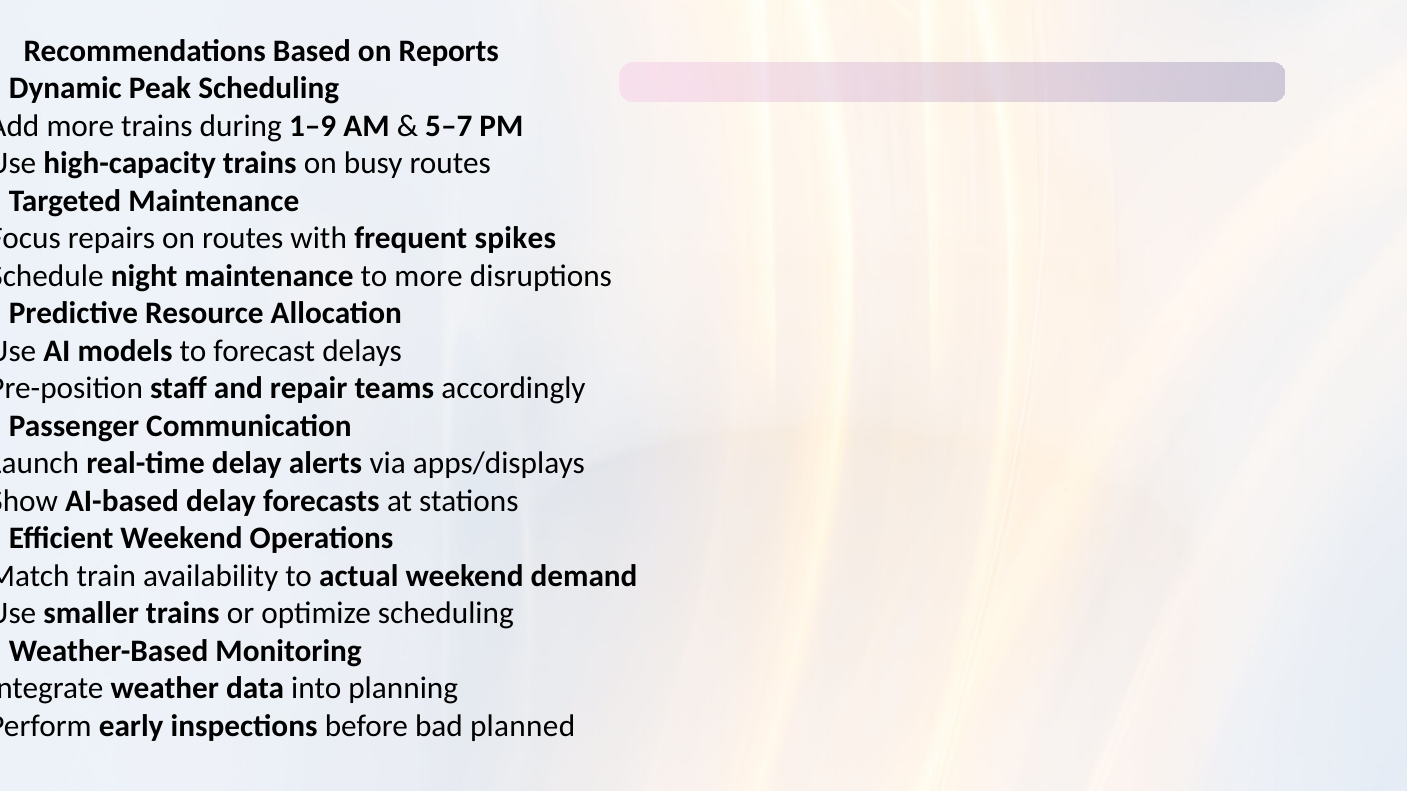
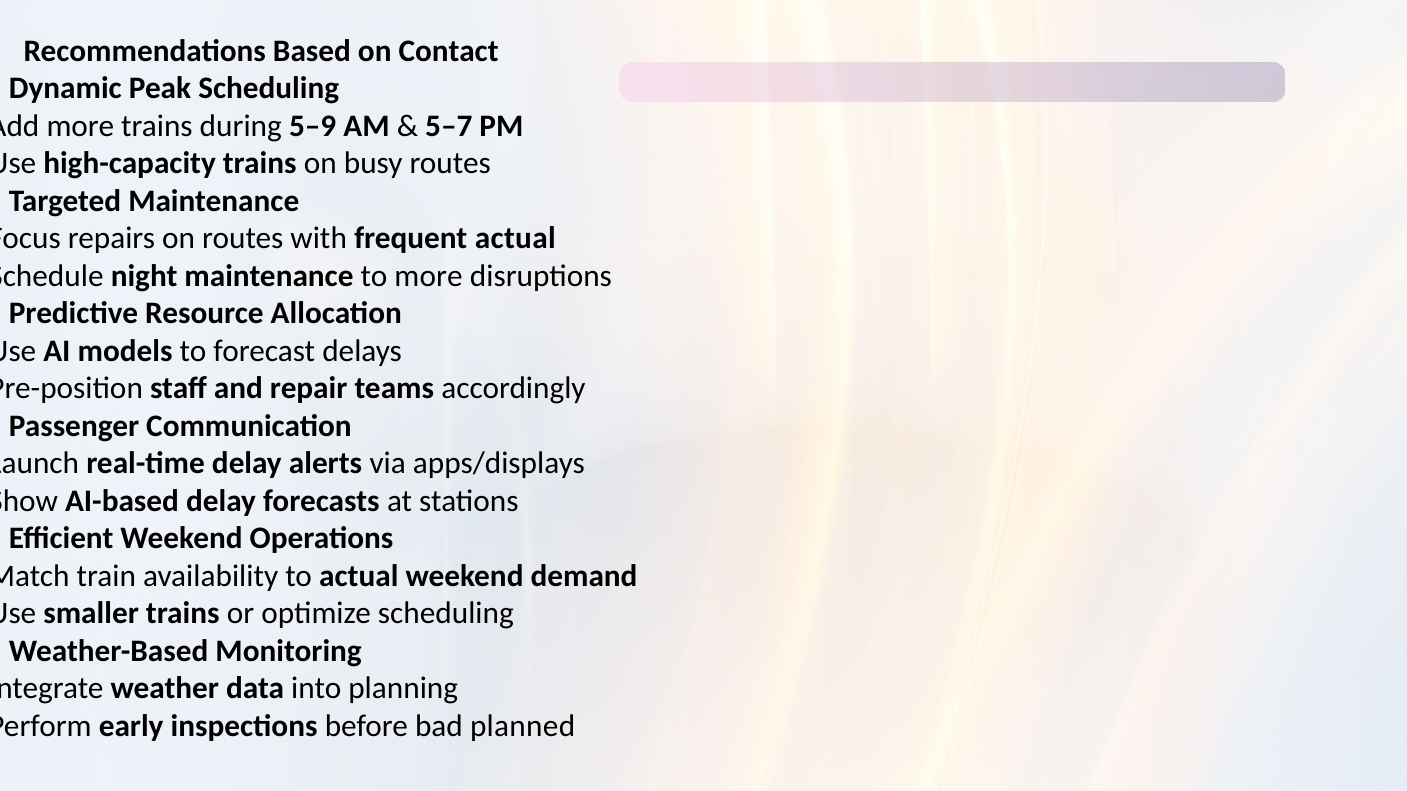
Reports: Reports -> Contact
1–9: 1–9 -> 5–9
frequent spikes: spikes -> actual
